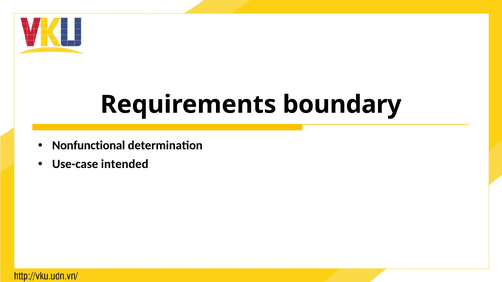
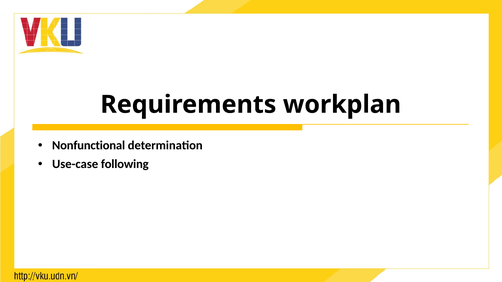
boundary: boundary -> workplan
intended: intended -> following
